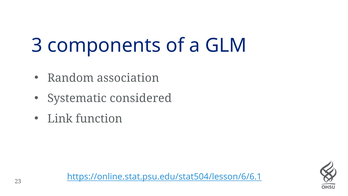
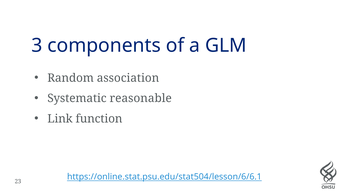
considered: considered -> reasonable
